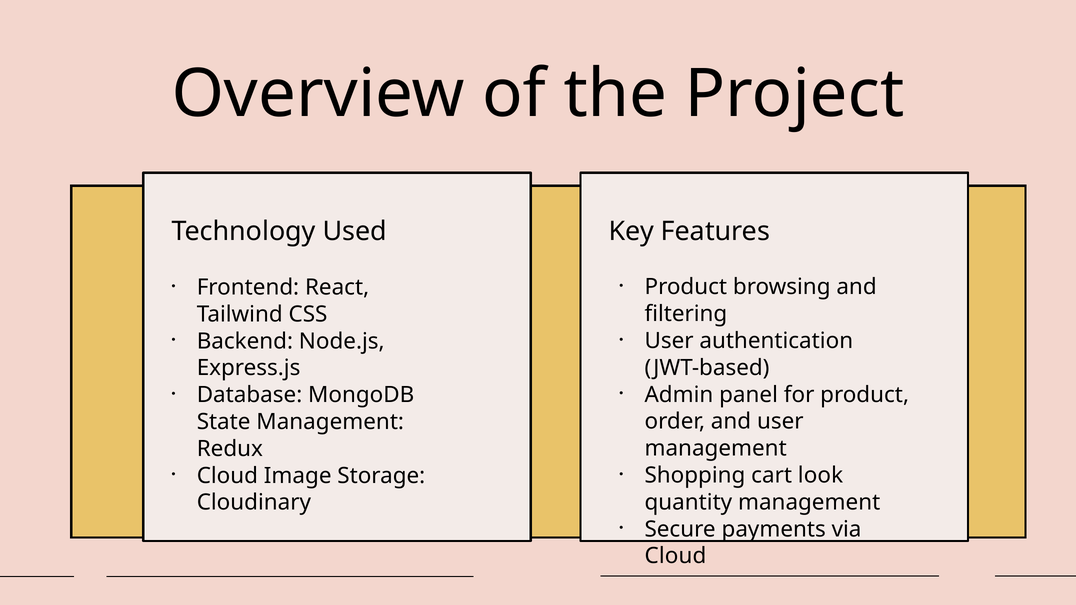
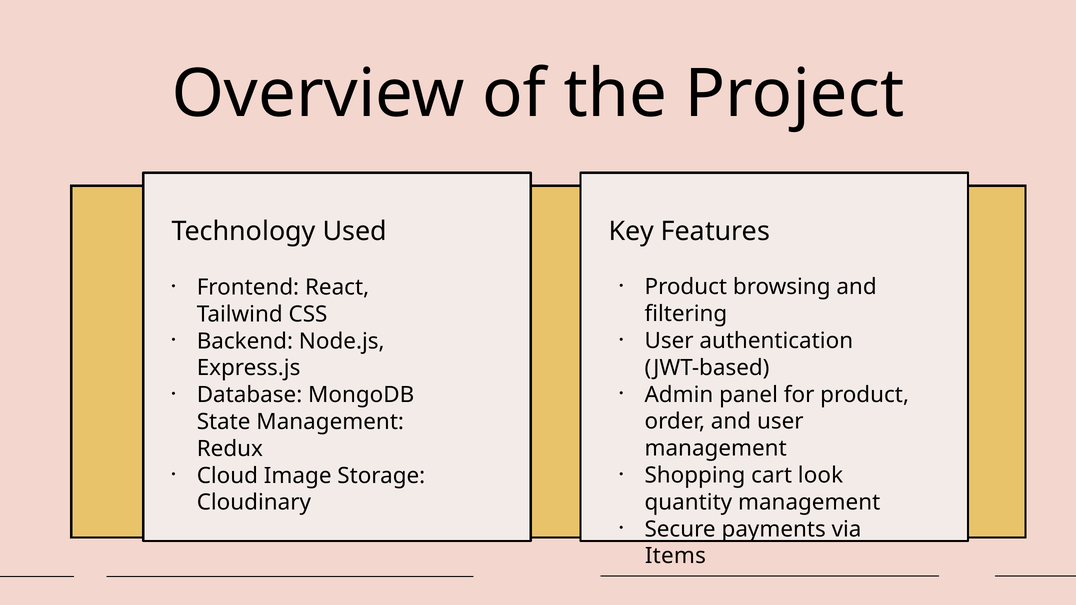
Cloud at (675, 556): Cloud -> Items
